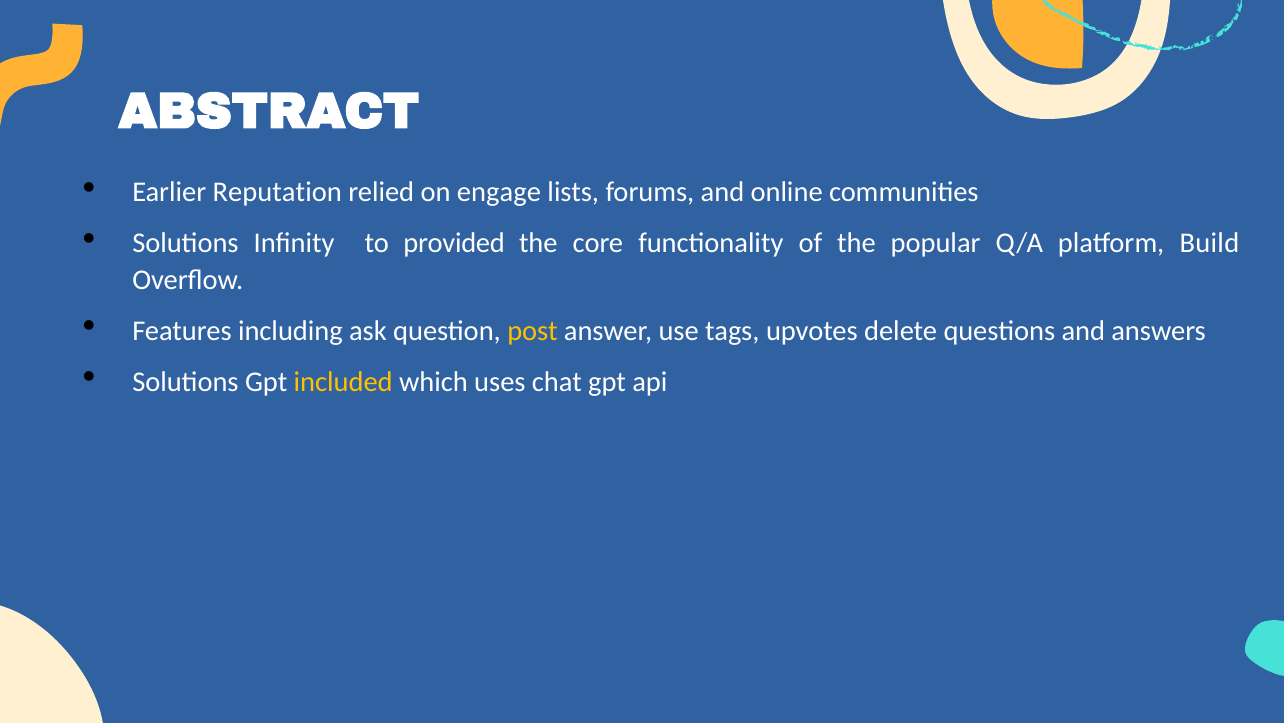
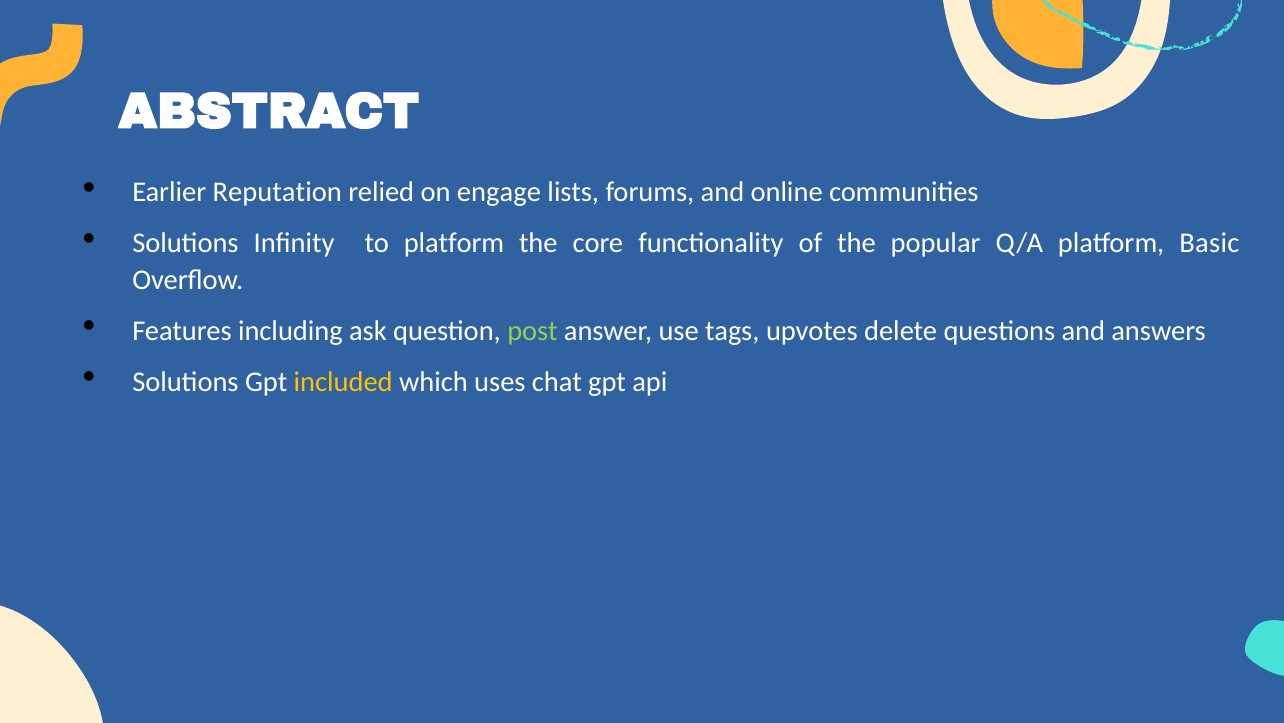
to provided: provided -> platform
Build: Build -> Basic
post colour: yellow -> light green
